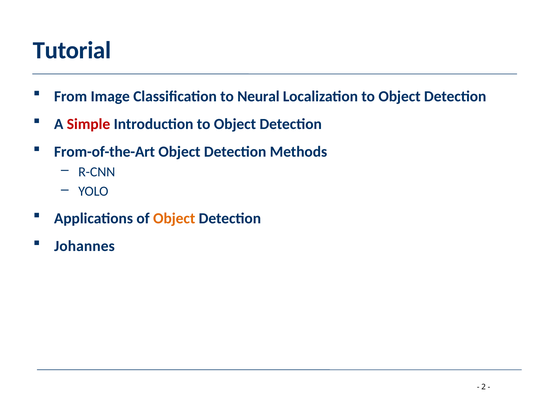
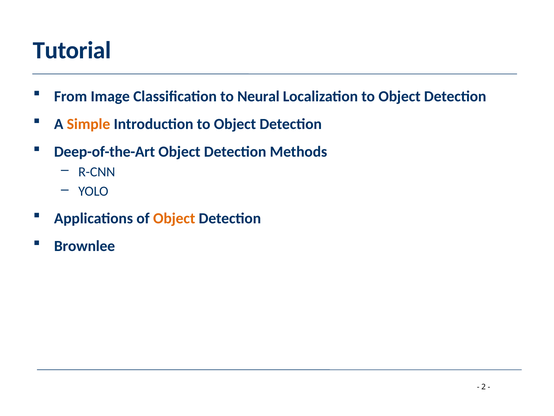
Simple colour: red -> orange
From-of-the-Art: From-of-the-Art -> Deep-of-the-Art
Johannes: Johannes -> Brownlee
